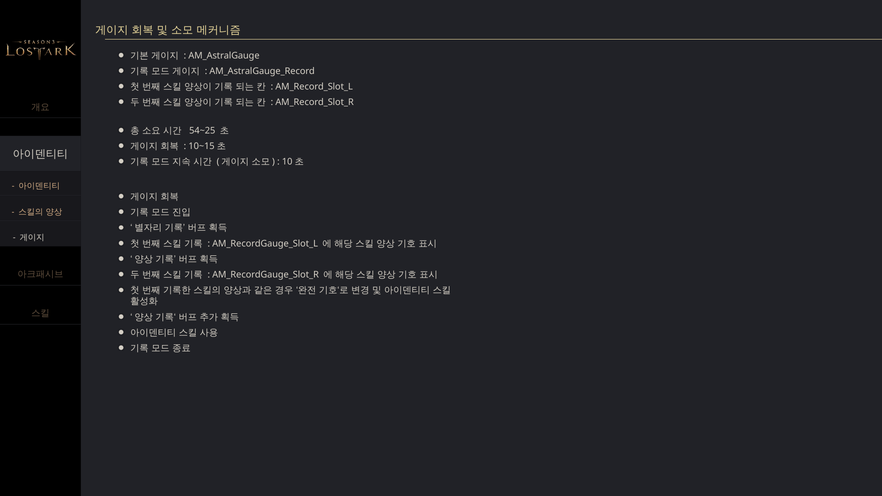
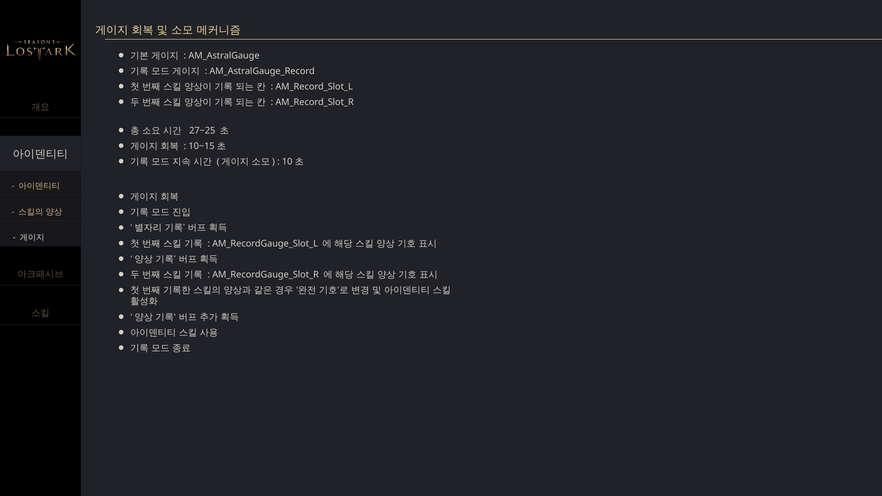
54~25: 54~25 -> 27~25
